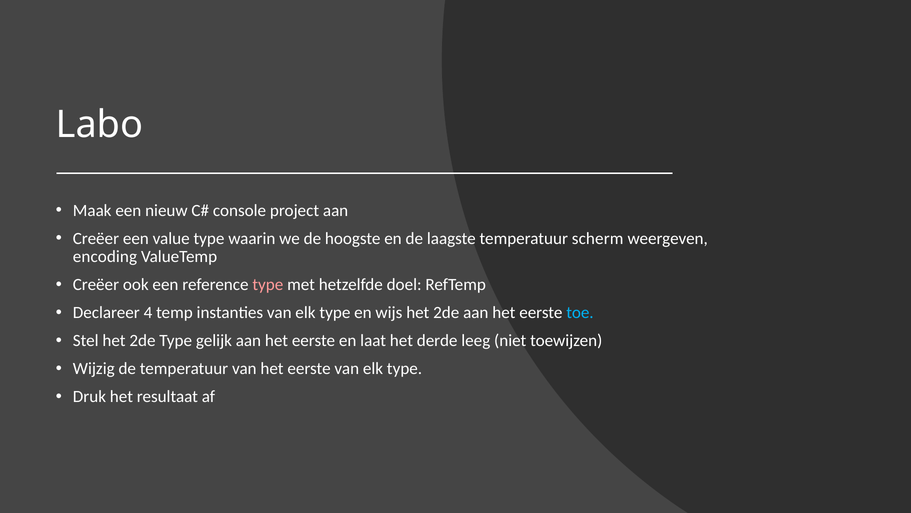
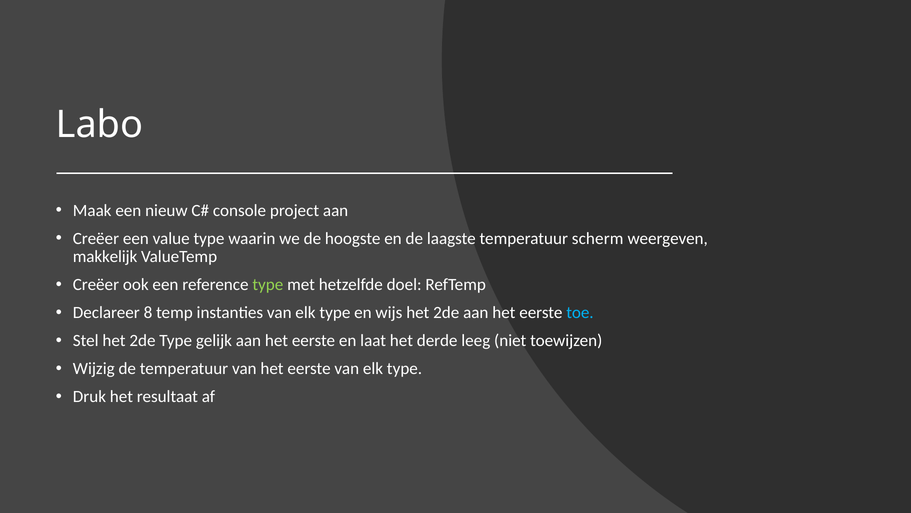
encoding: encoding -> makkelijk
type at (268, 284) colour: pink -> light green
4: 4 -> 8
